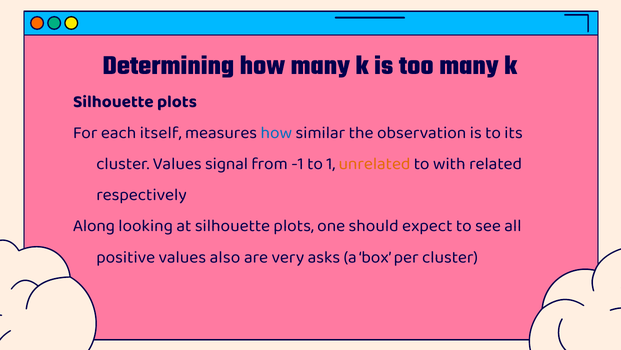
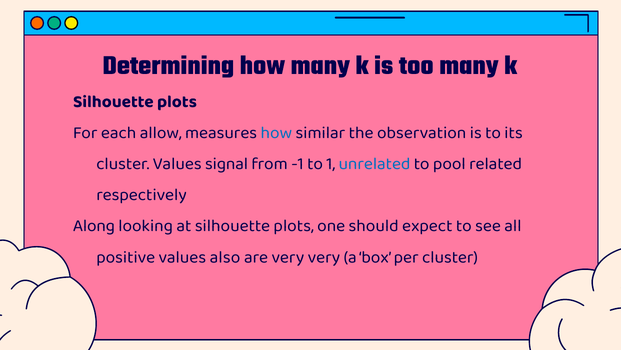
itself: itself -> allow
unrelated colour: orange -> blue
with: with -> pool
very asks: asks -> very
